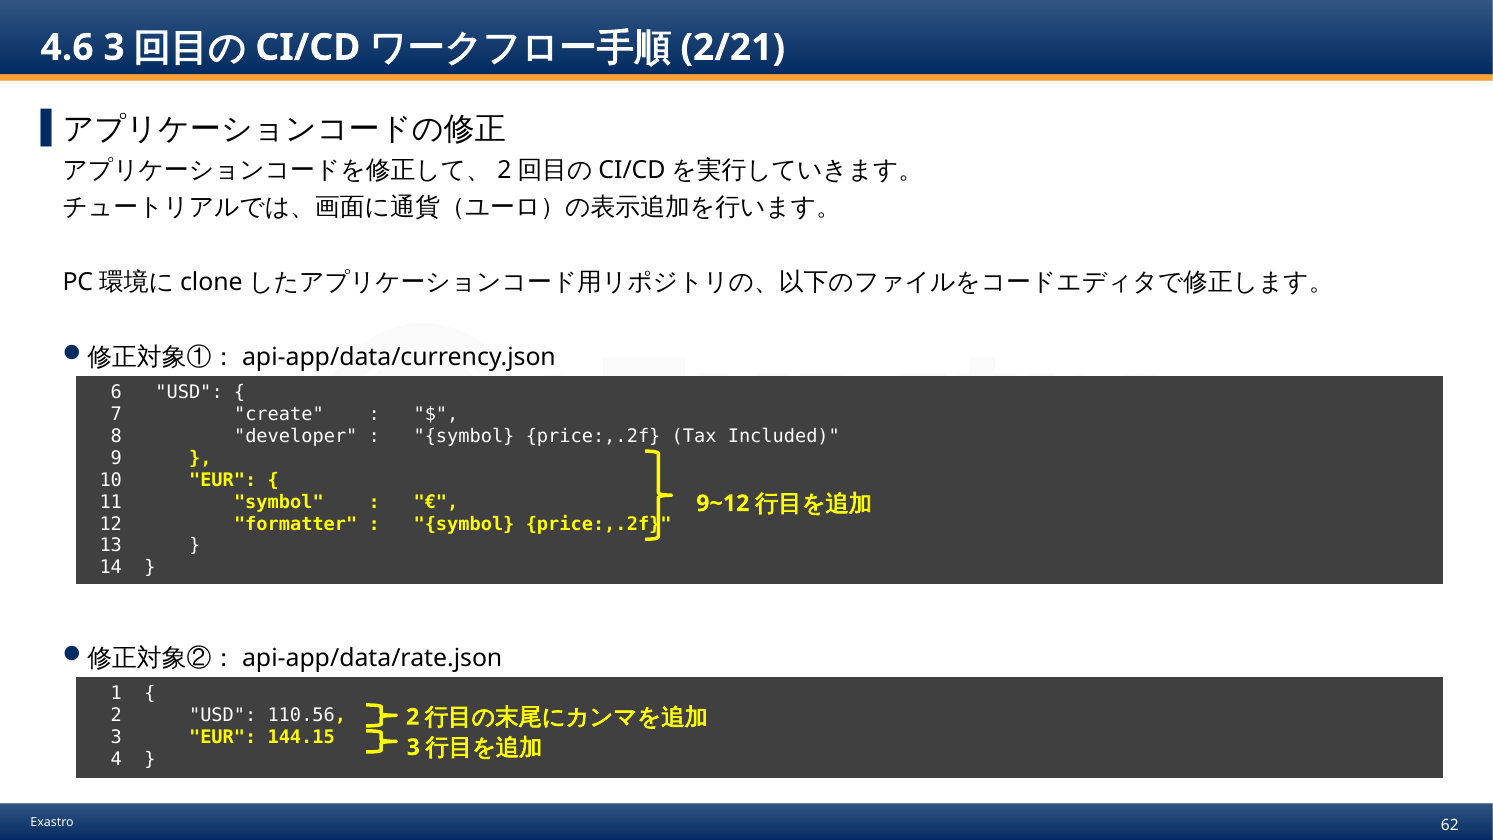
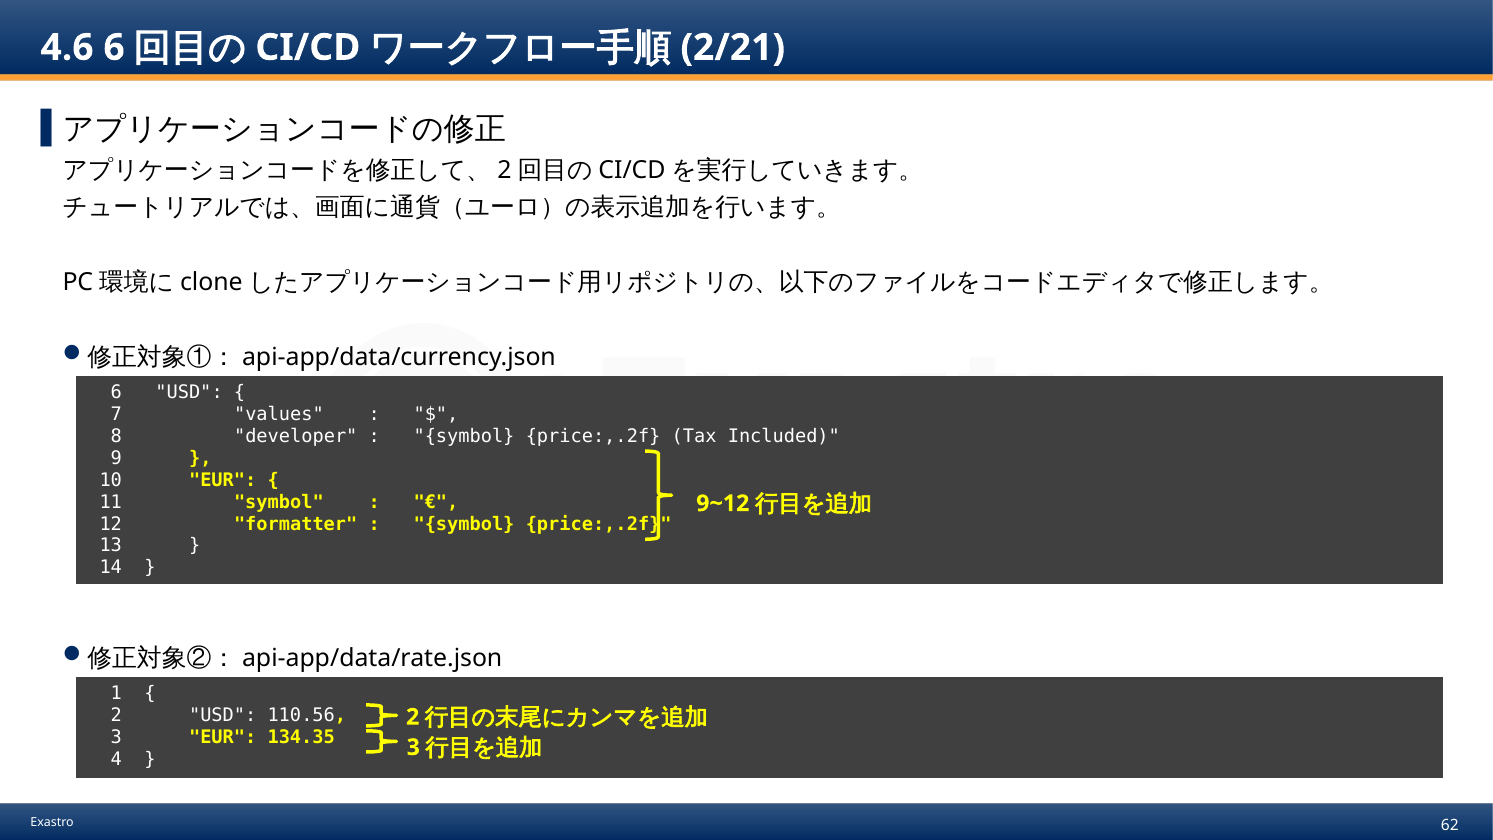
4.6 3: 3 -> 6
create: create -> values
144.15: 144.15 -> 134.35
